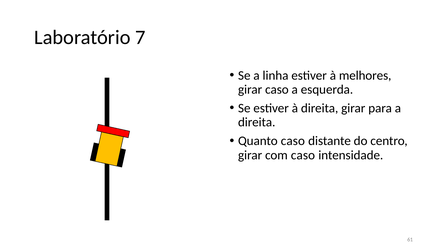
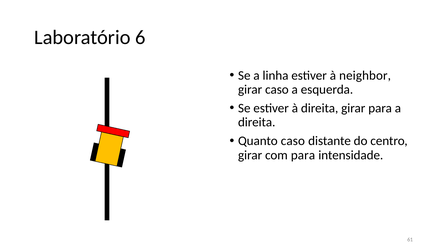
7: 7 -> 6
melhores: melhores -> neighbor
com caso: caso -> para
